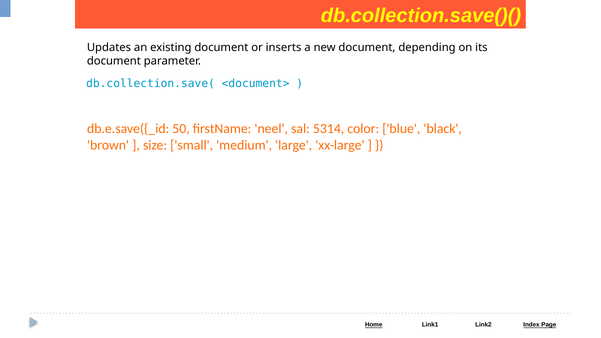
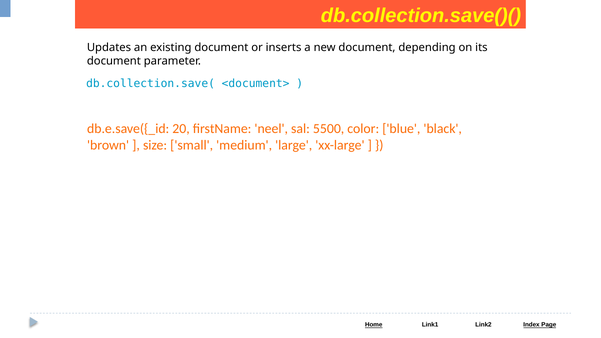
50: 50 -> 20
5314: 5314 -> 5500
